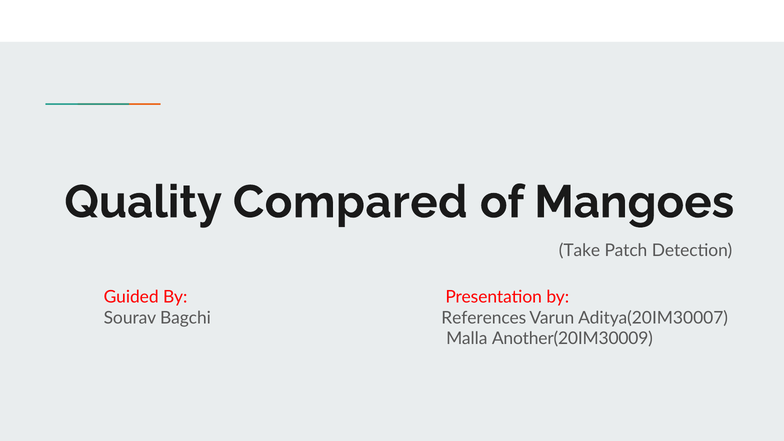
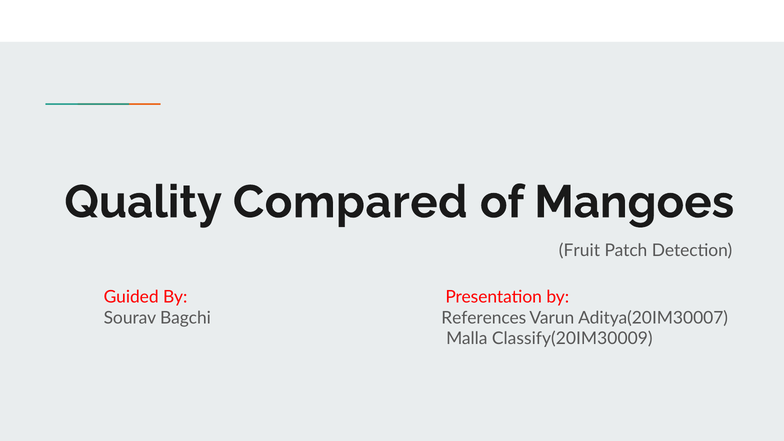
Take: Take -> Fruit
Another(20IM30009: Another(20IM30009 -> Classify(20IM30009
